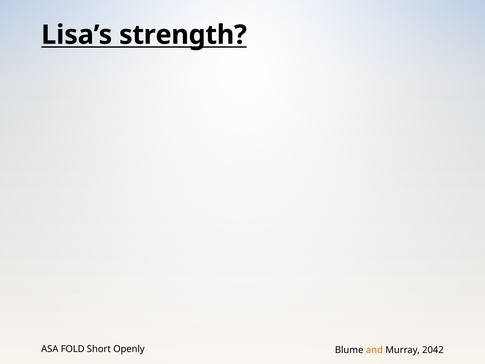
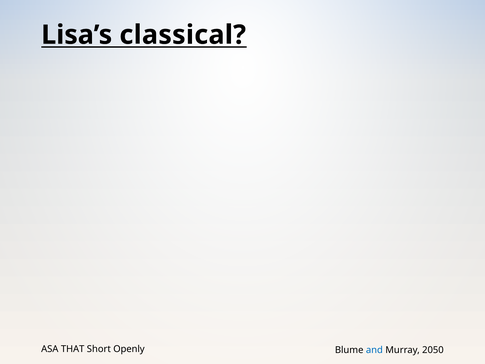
strength: strength -> classical
FOLD: FOLD -> THAT
and colour: orange -> blue
2042: 2042 -> 2050
